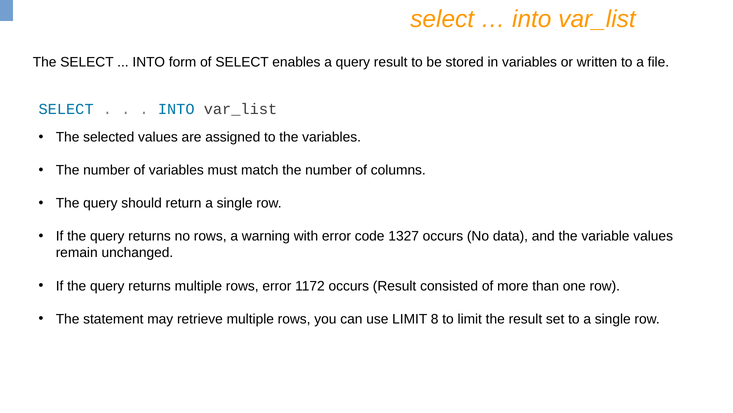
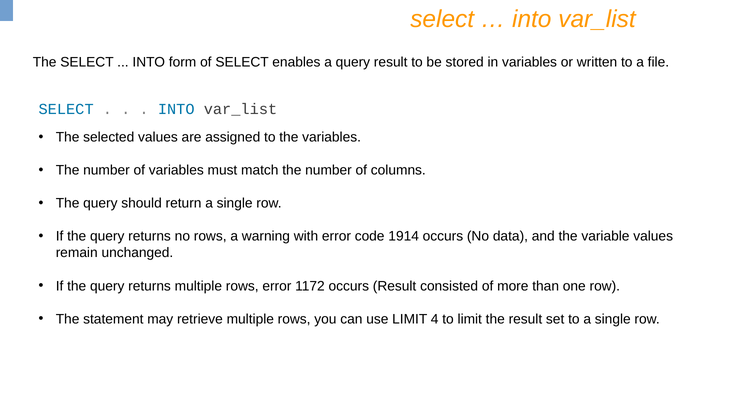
1327: 1327 -> 1914
8: 8 -> 4
